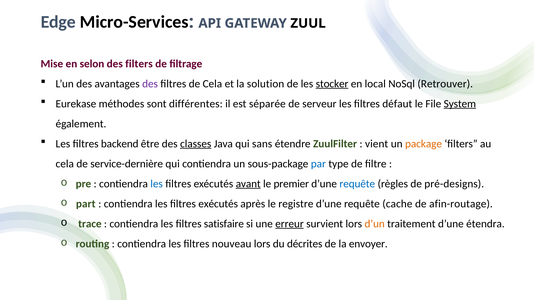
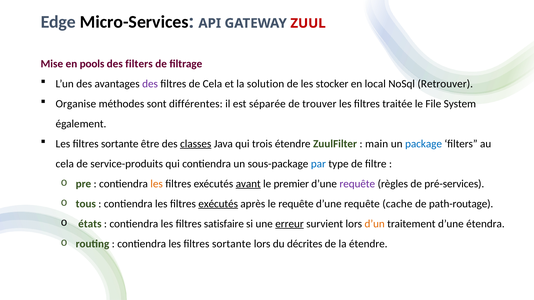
ZUUL colour: black -> red
selon: selon -> pools
stocker underline: present -> none
Eurekase: Eurekase -> Organise
serveur: serveur -> trouver
défaut: défaut -> traitée
System underline: present -> none
backend at (120, 144): backend -> sortante
sans: sans -> trois
vient: vient -> main
package colour: orange -> blue
service-dernière: service-dernière -> service-produits
les at (157, 184) colour: blue -> orange
requête at (357, 184) colour: blue -> purple
pré-designs: pré-designs -> pré-services
part: part -> tous
exécutés at (218, 204) underline: none -> present
le registre: registre -> requête
afin-routage: afin-routage -> path-routage
trace: trace -> états
contiendra les filtres nouveau: nouveau -> sortante
la envoyer: envoyer -> étendre
